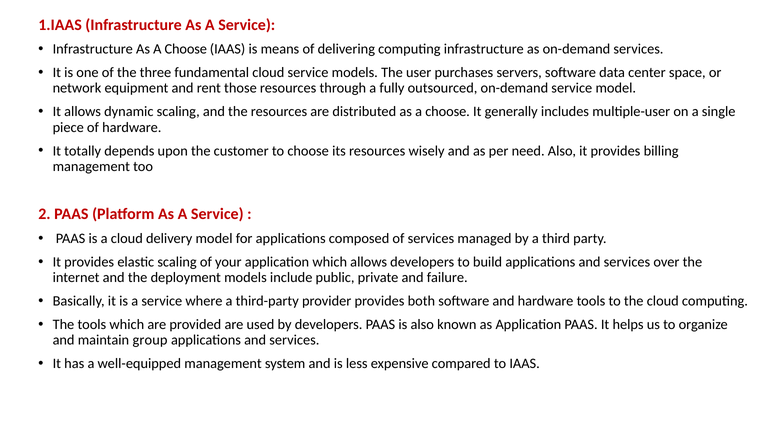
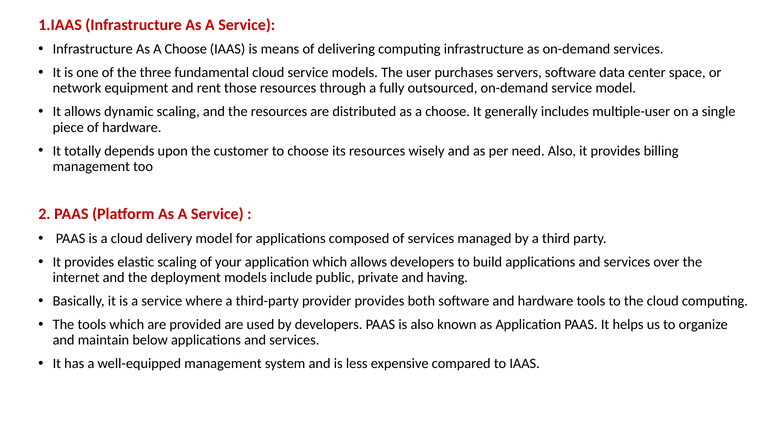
failure: failure -> having
group: group -> below
